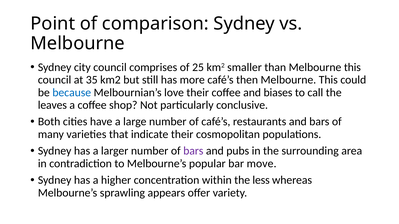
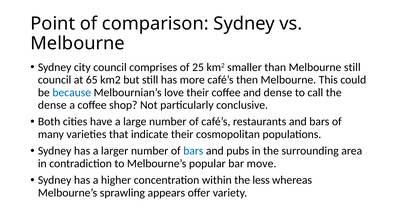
than Melbourne this: this -> still
35: 35 -> 65
and biases: biases -> dense
leaves at (52, 105): leaves -> dense
bars at (193, 151) colour: purple -> blue
